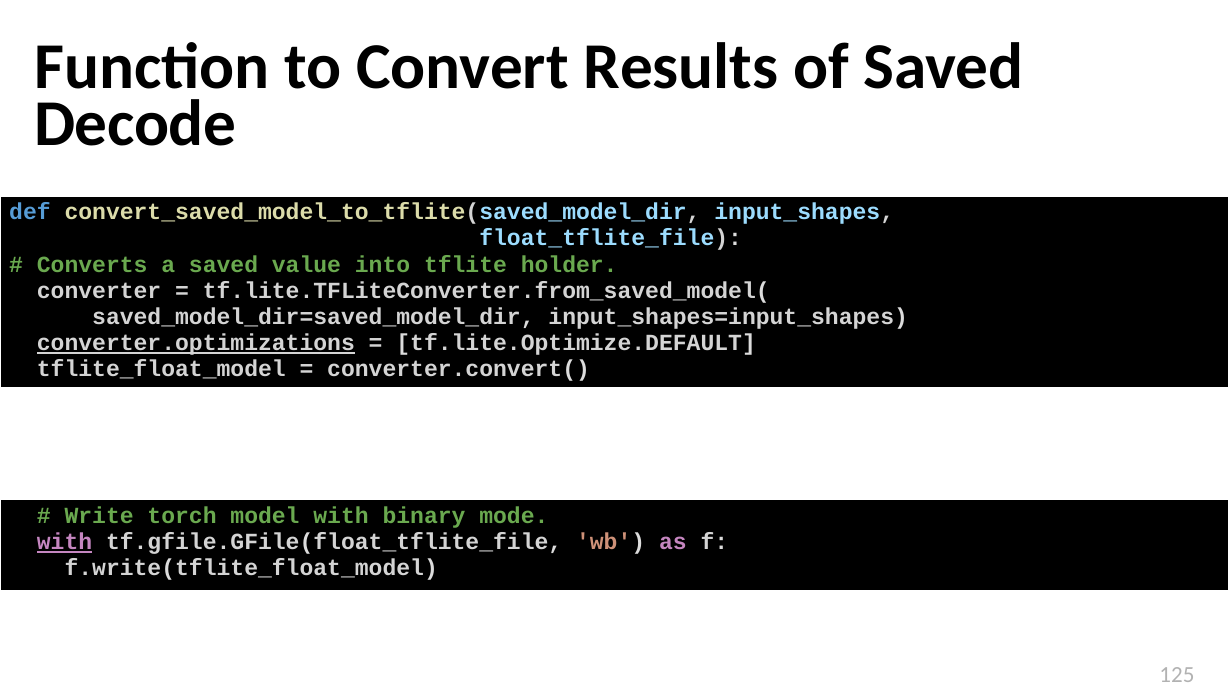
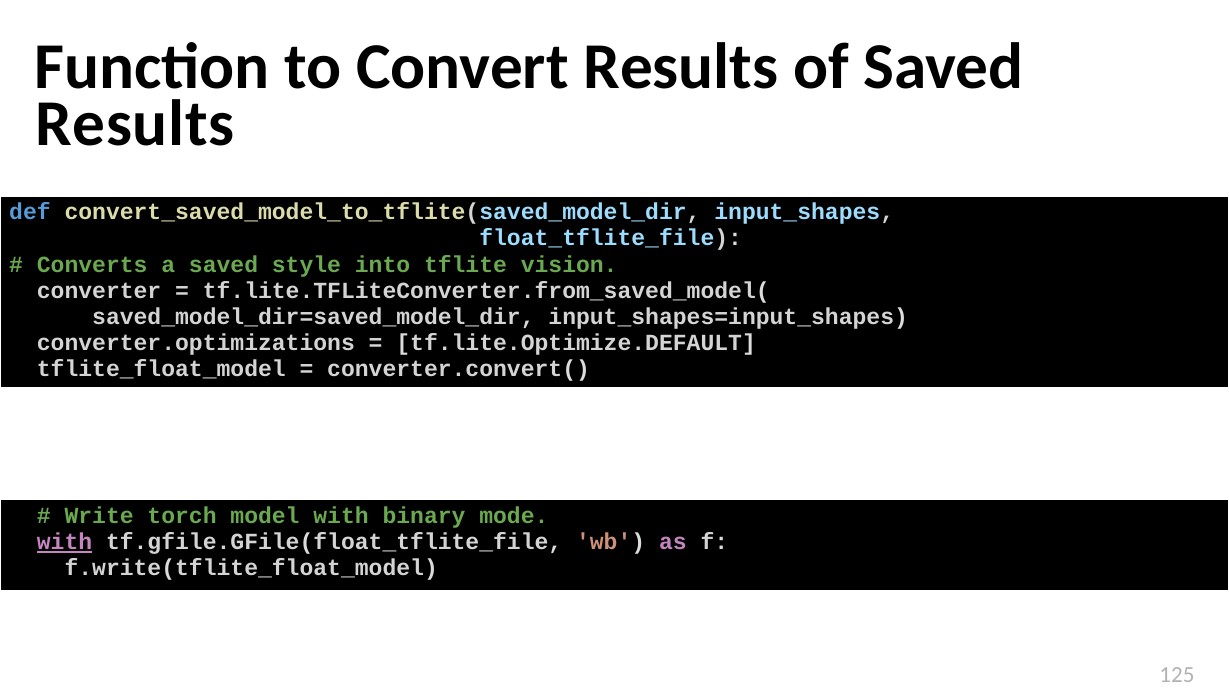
Decode at (135, 124): Decode -> Results
value: value -> style
holder: holder -> vision
converter.optimizations underline: present -> none
